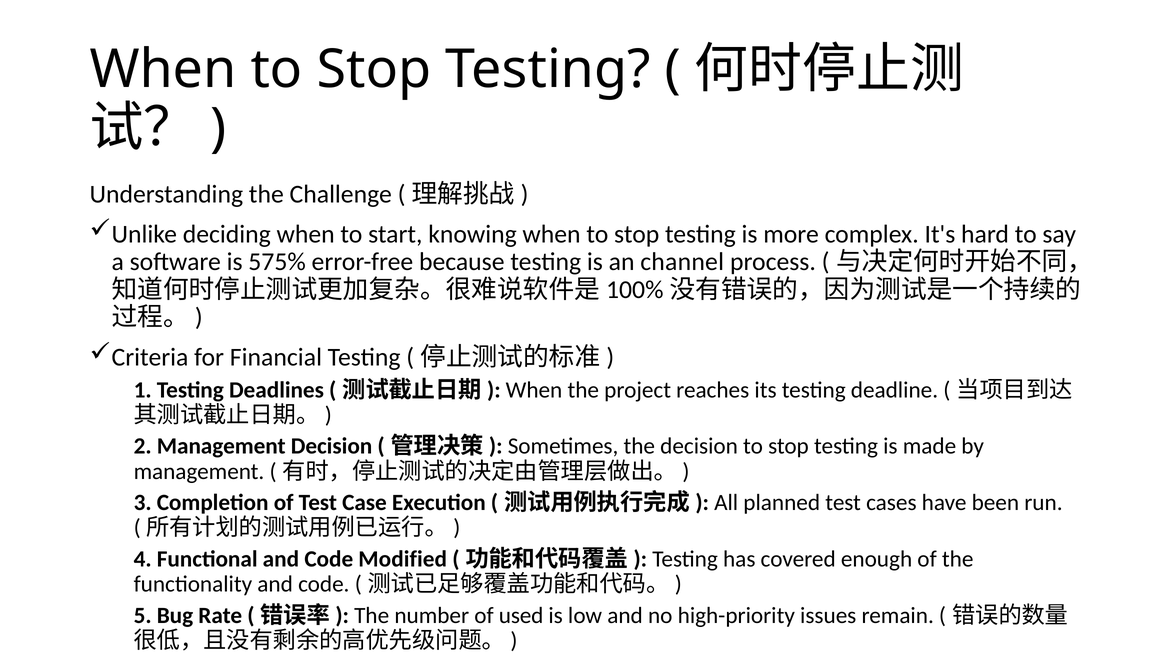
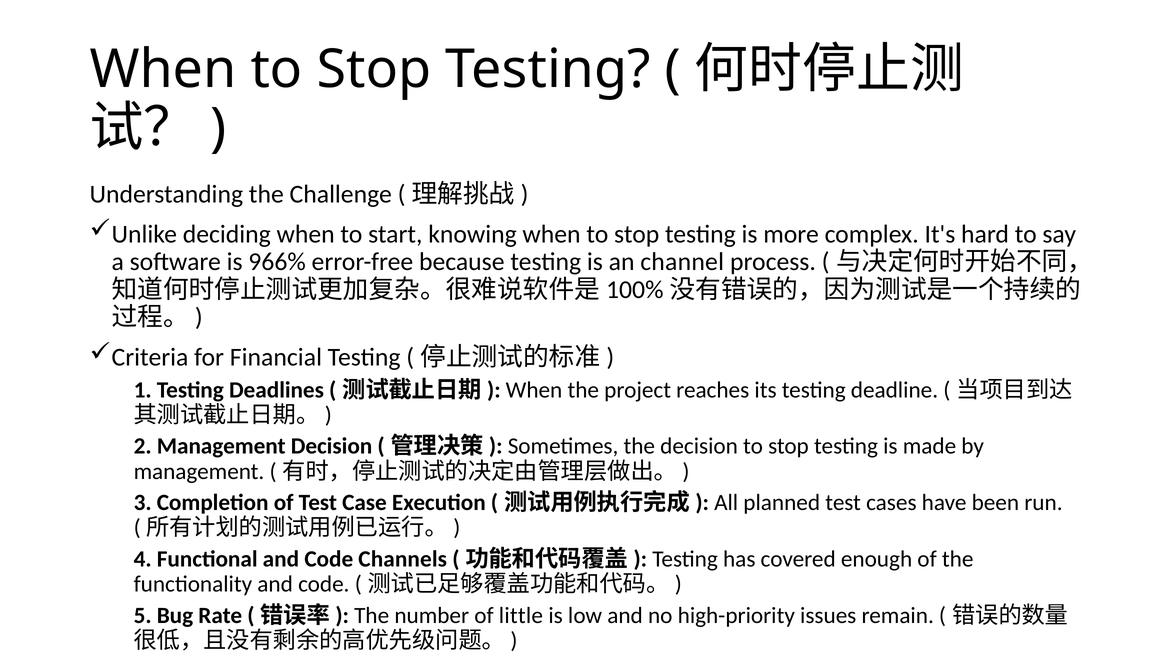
575%: 575% -> 966%
Modified: Modified -> Channels
used: used -> little
